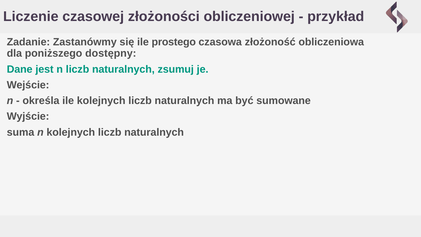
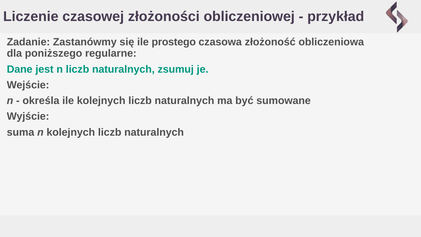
dostępny: dostępny -> regularne
